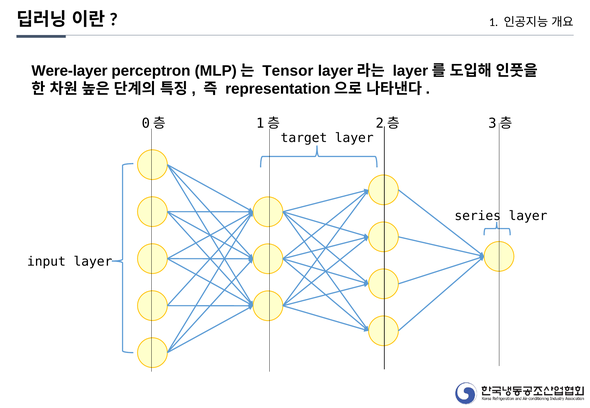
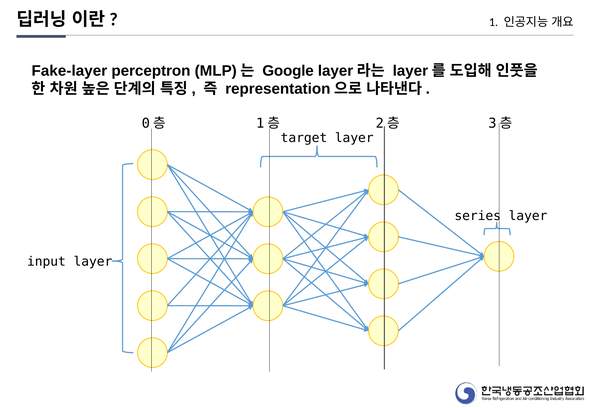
Were-layer: Were-layer -> Fake-layer
Tensor: Tensor -> Google
